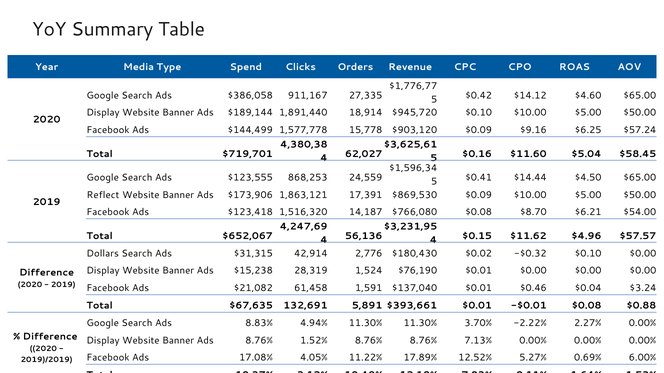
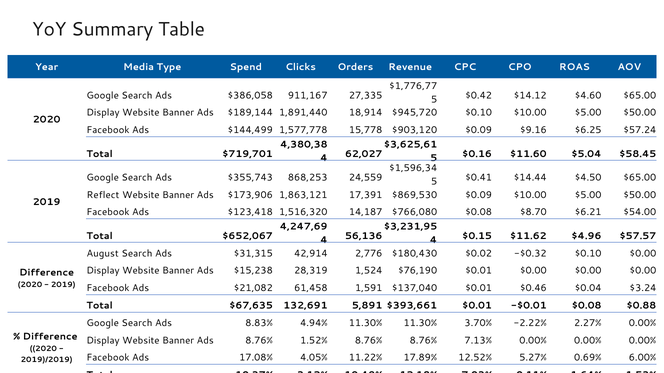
$123,555: $123,555 -> $355,743
Dollars: Dollars -> August
